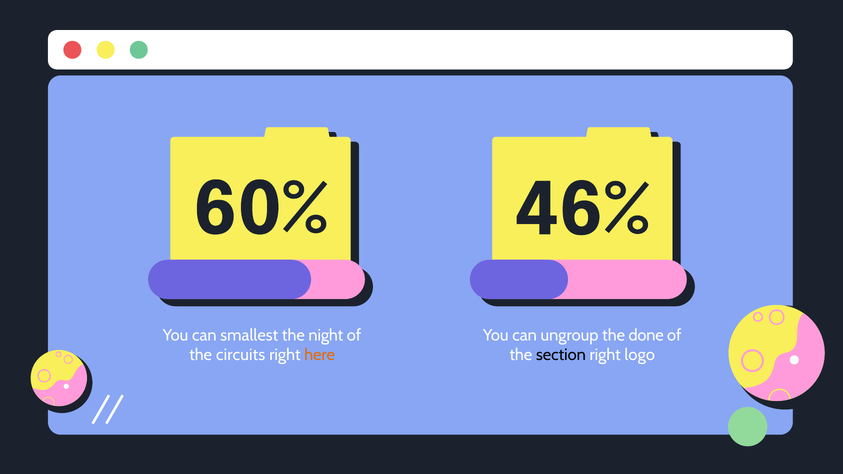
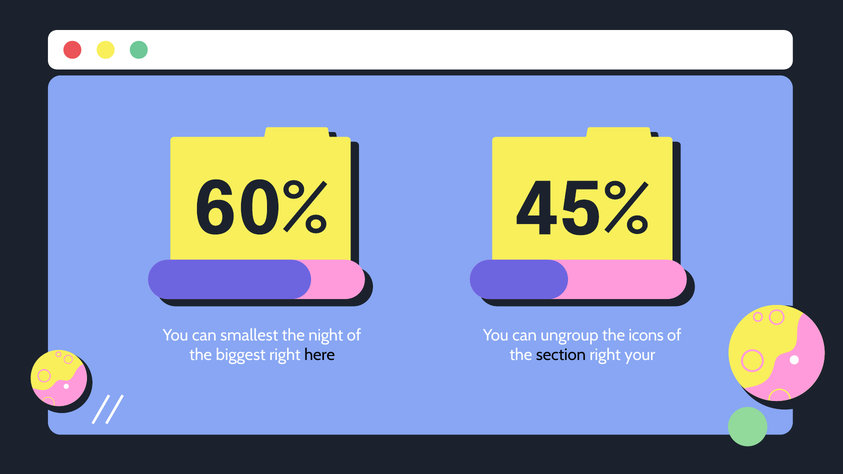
46%: 46% -> 45%
done: done -> icons
circuits: circuits -> biggest
here colour: orange -> black
logo: logo -> your
